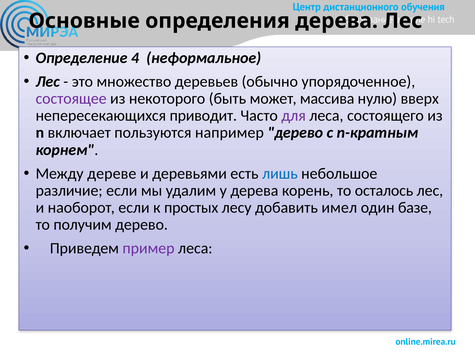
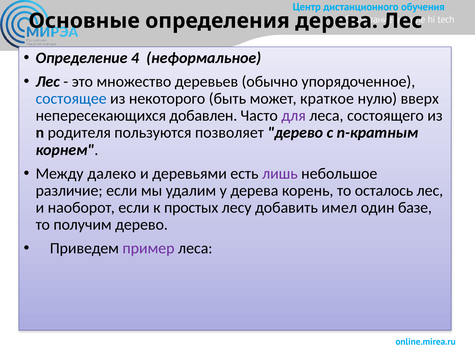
состоящее colour: purple -> blue
массива: массива -> краткое
приводит: приводит -> добавлен
включает: включает -> родителя
например: например -> позволяет
дереве: дереве -> далеко
лишь colour: blue -> purple
